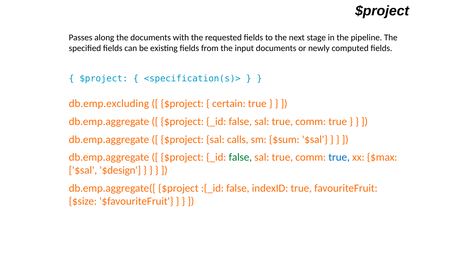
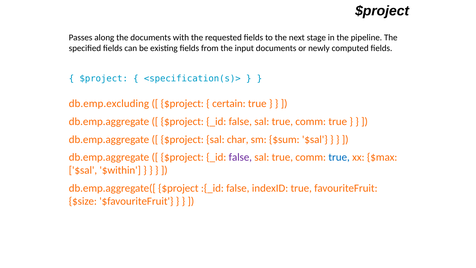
calls: calls -> char
false at (240, 157) colour: green -> purple
$design: $design -> $within
